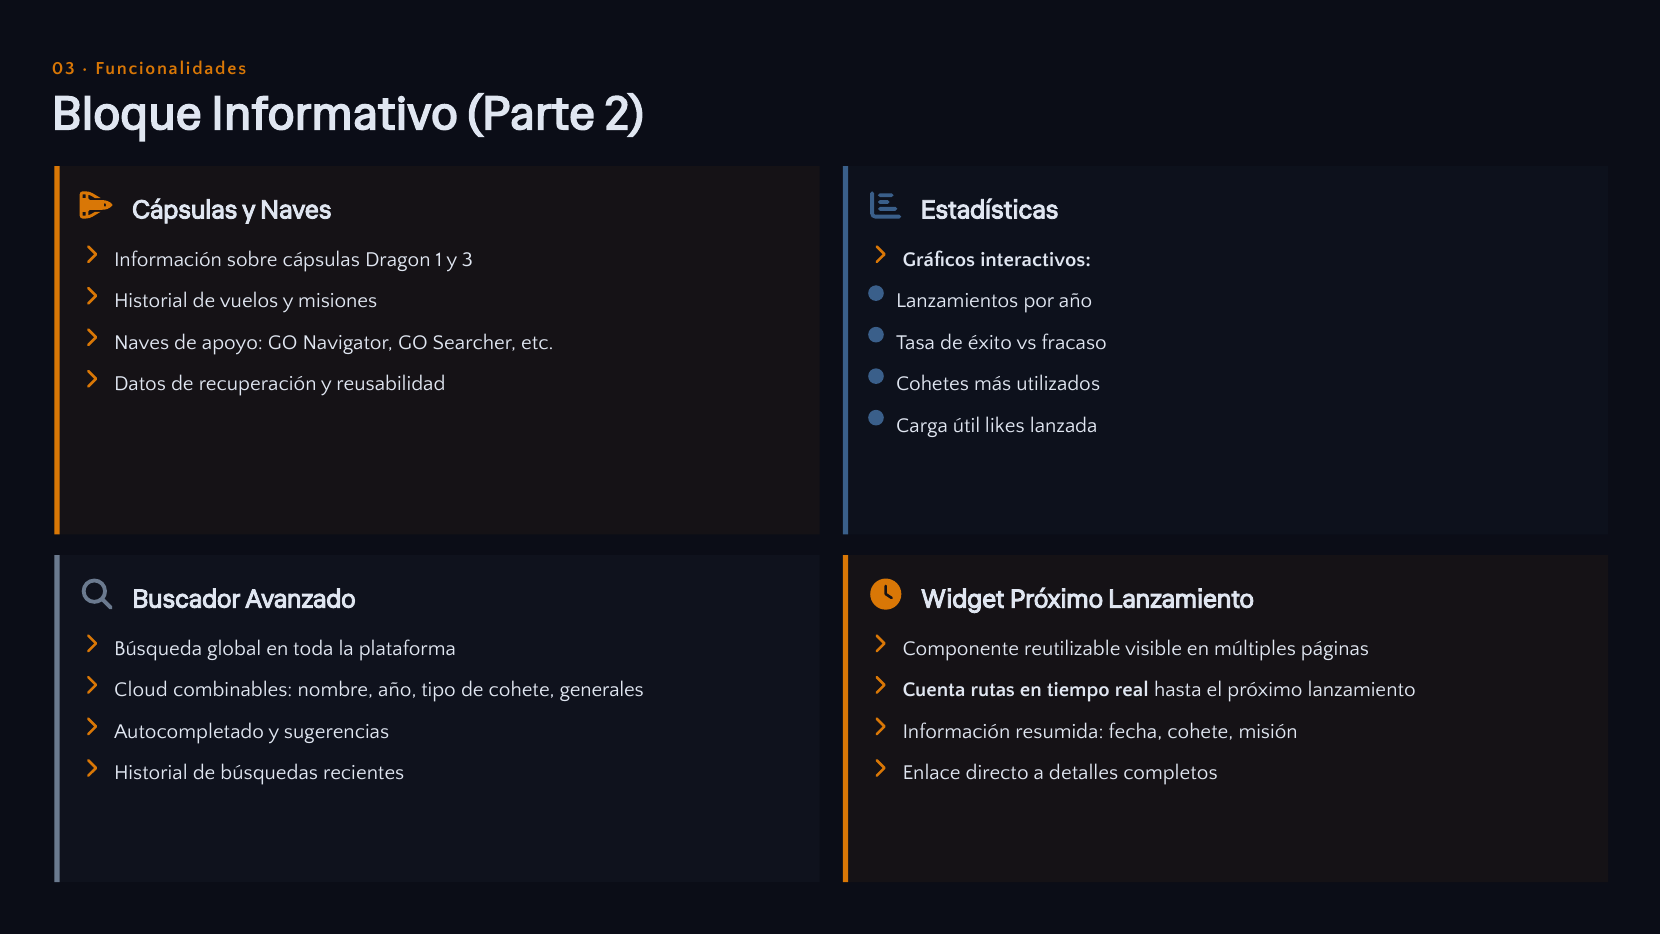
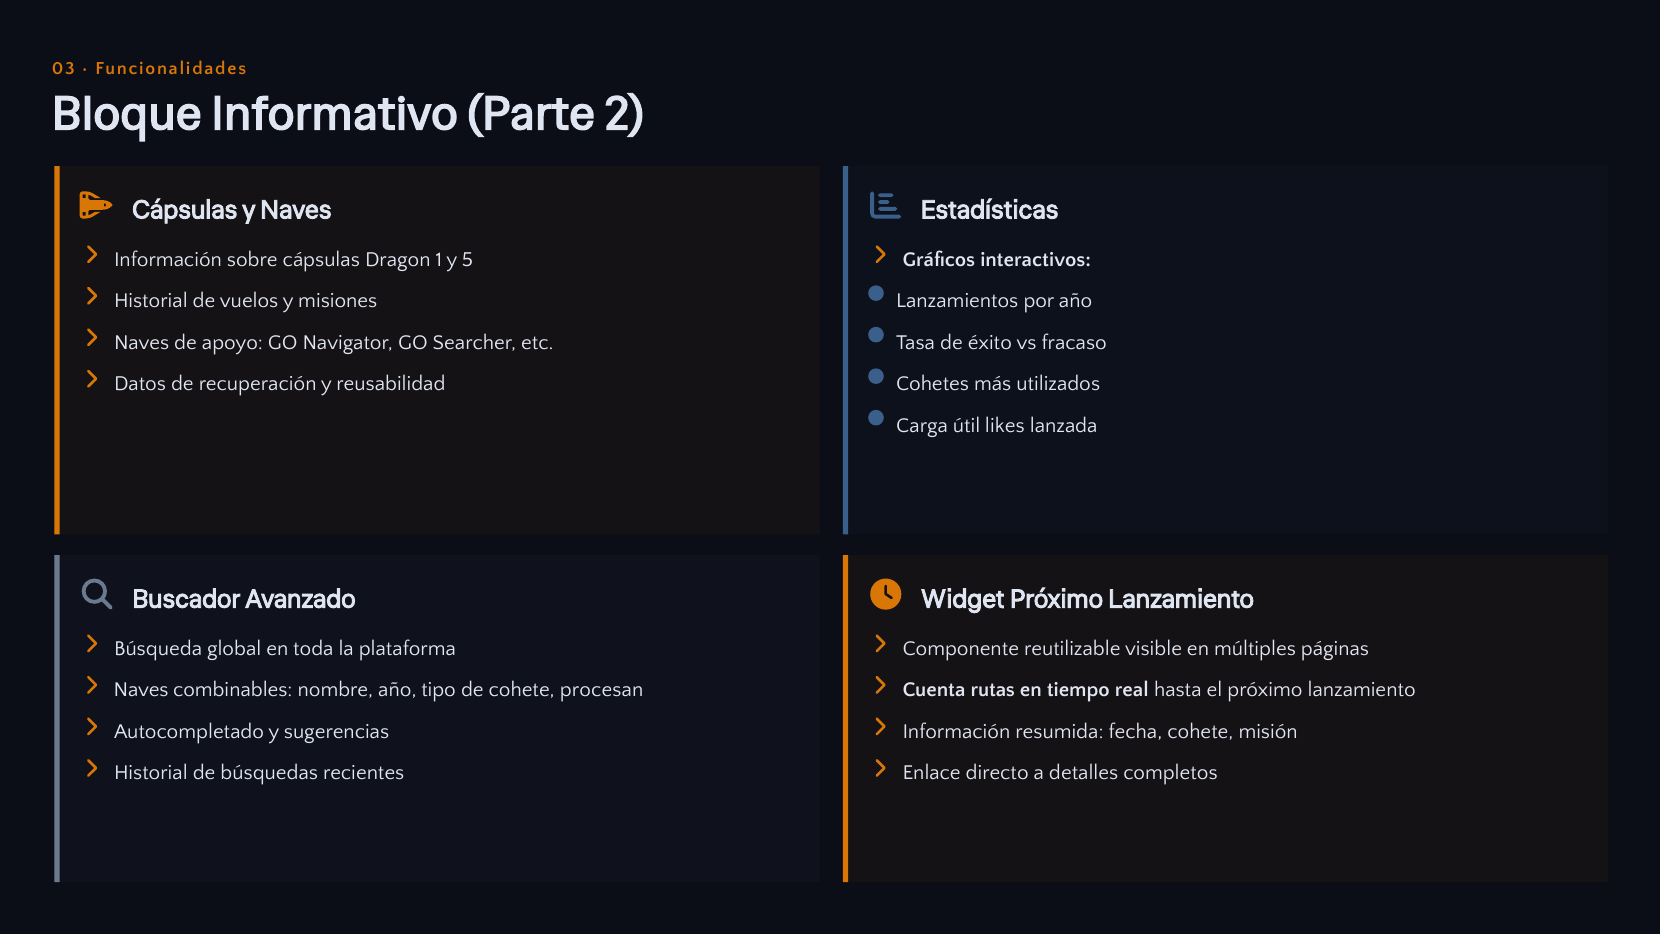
3: 3 -> 5
Cloud at (141, 690): Cloud -> Naves
generales: generales -> procesan
